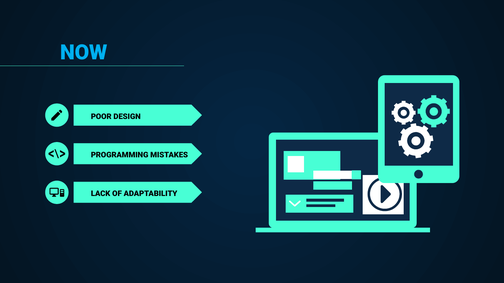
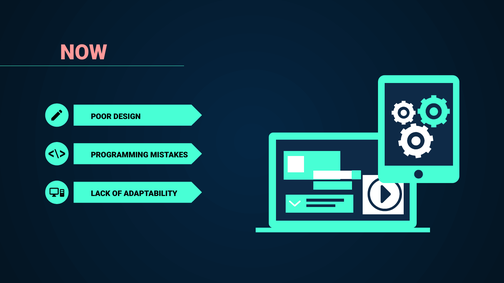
NOW colour: light blue -> pink
